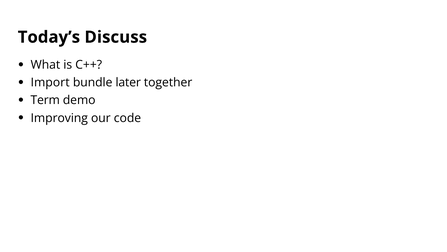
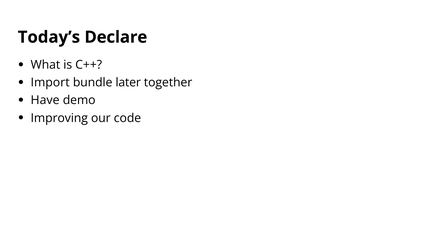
Discuss: Discuss -> Declare
Term: Term -> Have
